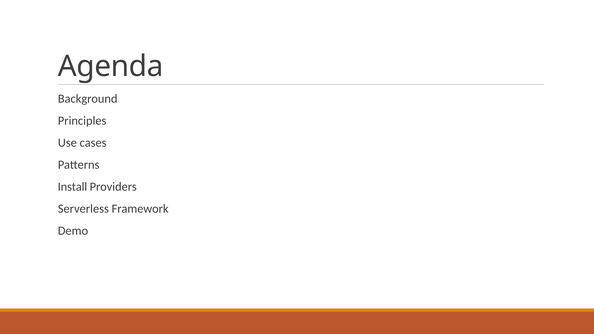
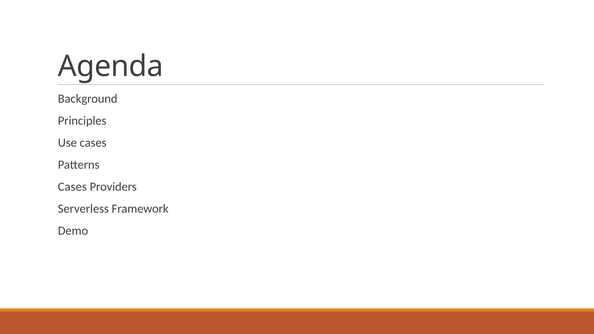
Install at (72, 187): Install -> Cases
